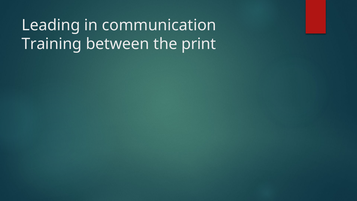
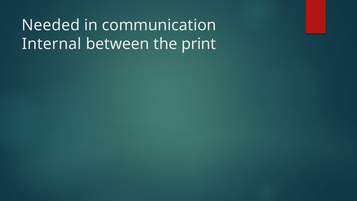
Leading: Leading -> Needed
Training: Training -> Internal
